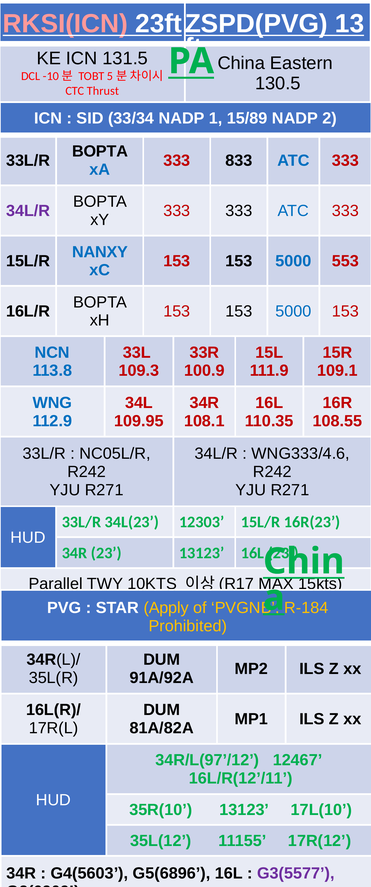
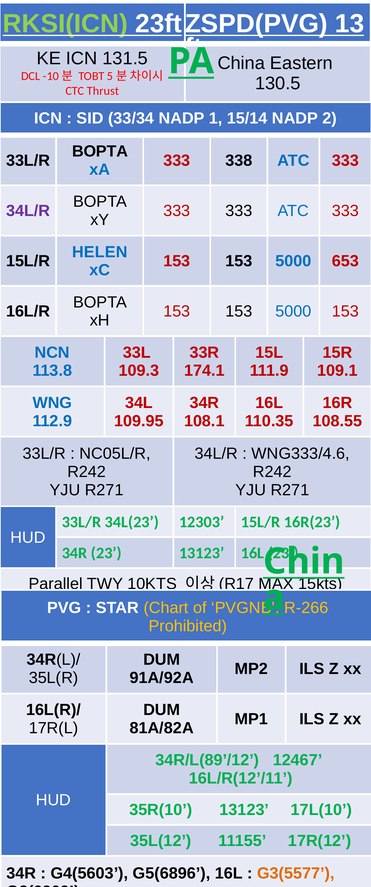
RKSI(ICN colour: pink -> light green
15/89: 15/89 -> 15/14
833: 833 -> 338
NANXY: NANXY -> HELEN
553: 553 -> 653
100.9: 100.9 -> 174.1
Apply: Apply -> Chart
R-184: R-184 -> R-266
34R/L(97’/12: 34R/L(97’/12 -> 34R/L(89’/12
G3(5577 colour: purple -> orange
